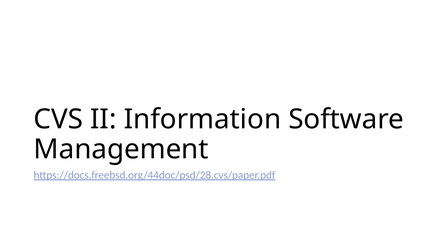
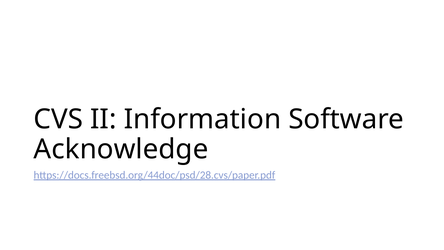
Management: Management -> Acknowledge
